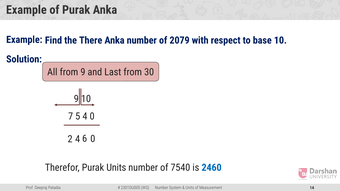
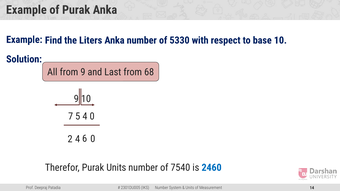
There: There -> Liters
2079: 2079 -> 5330
30: 30 -> 68
